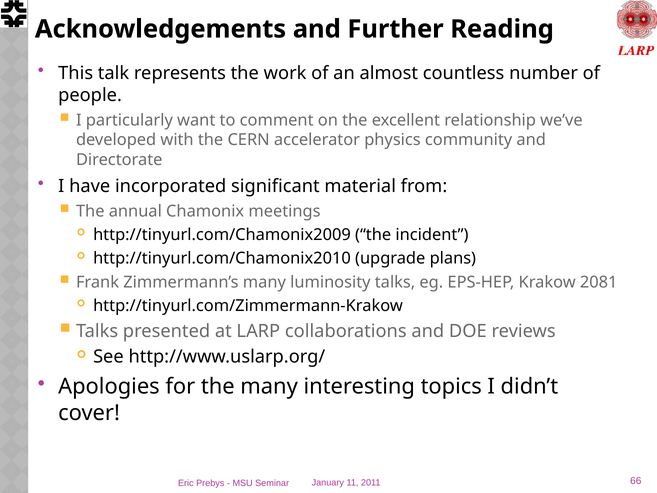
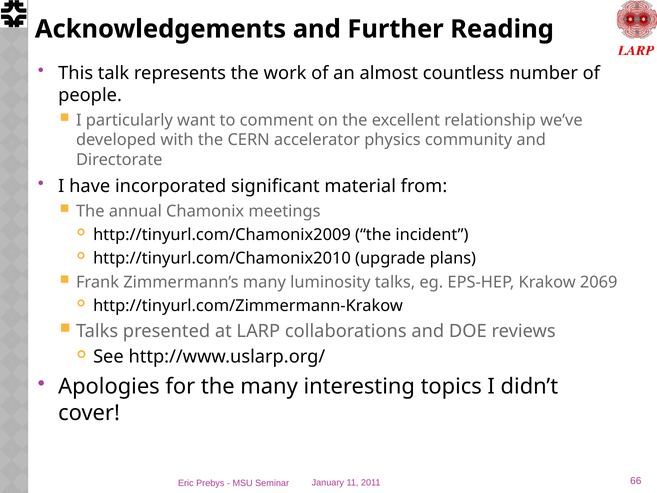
2081: 2081 -> 2069
